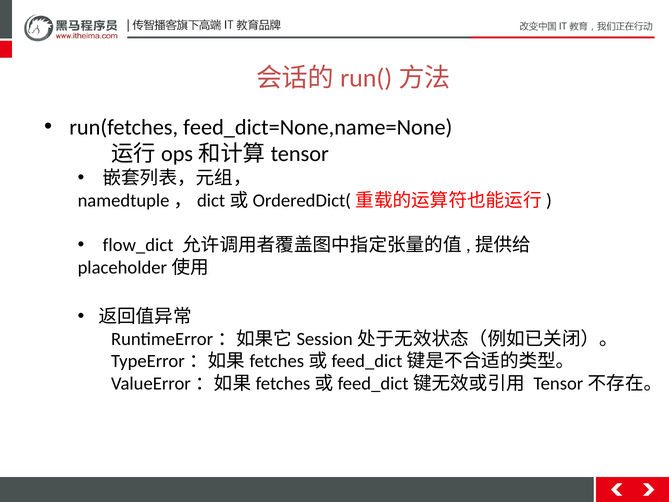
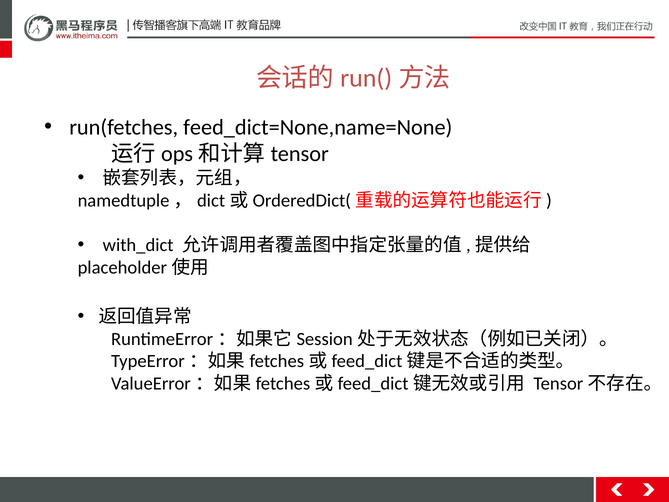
flow_dict: flow_dict -> with_dict
